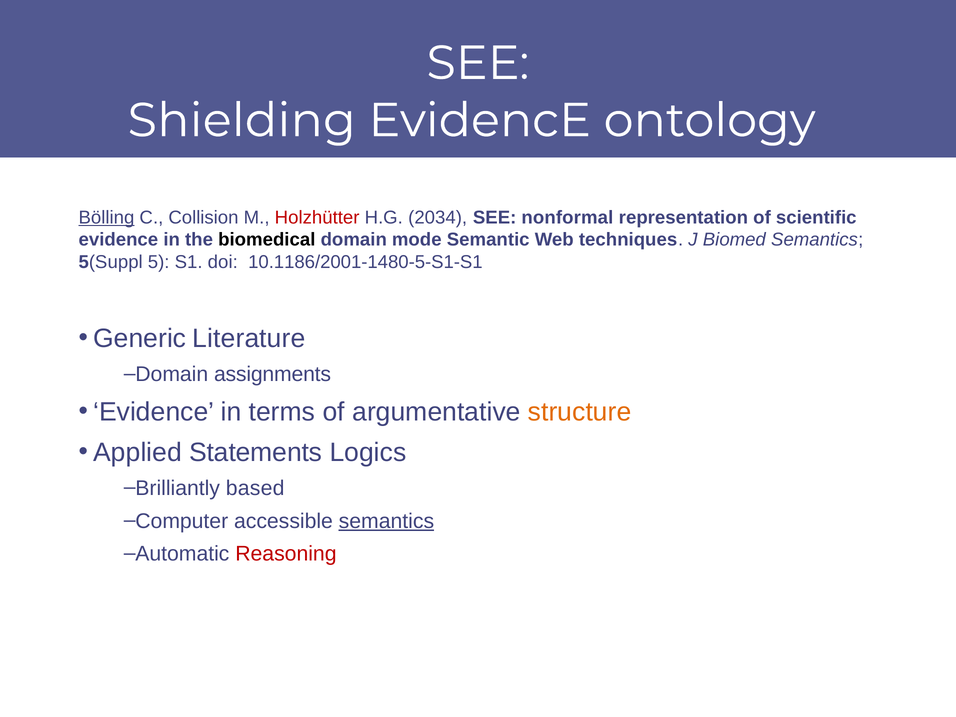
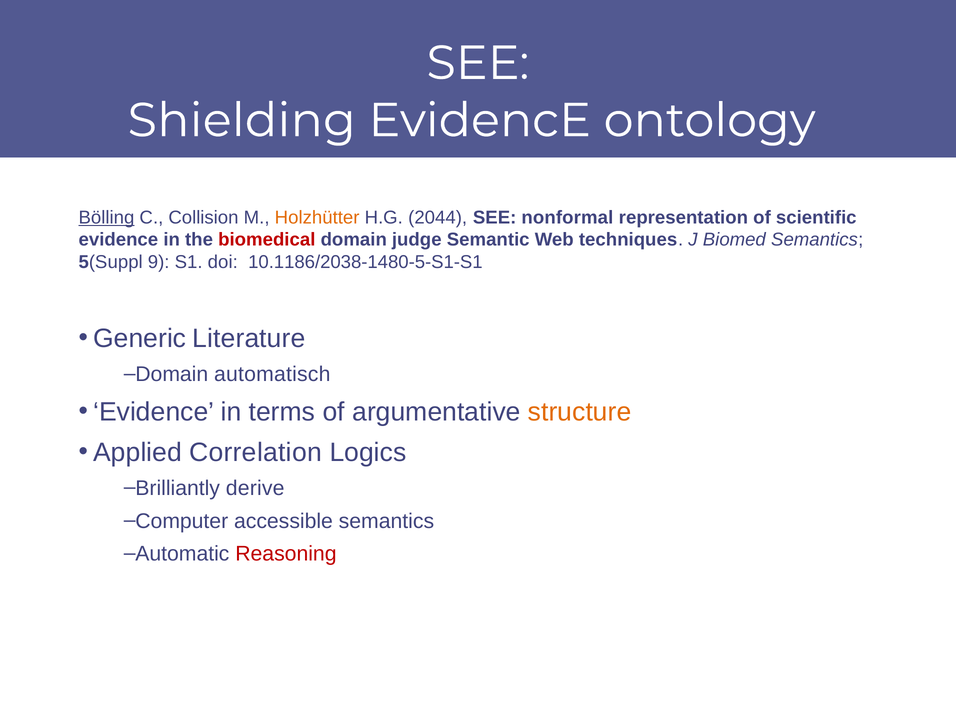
Holzhütter colour: red -> orange
2034: 2034 -> 2044
biomedical colour: black -> red
mode: mode -> judge
5: 5 -> 9
10.1186/2001-1480-5-S1-S1: 10.1186/2001-1480-5-S1-S1 -> 10.1186/2038-1480-5-S1-S1
assignments: assignments -> automatisch
Statements: Statements -> Correlation
based: based -> derive
semantics at (386, 521) underline: present -> none
